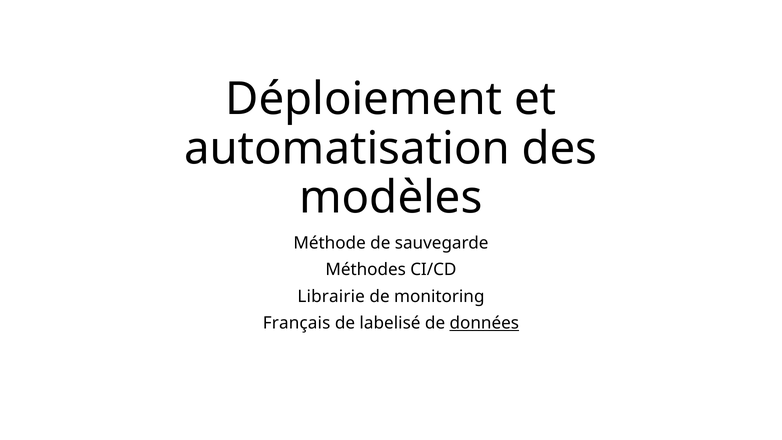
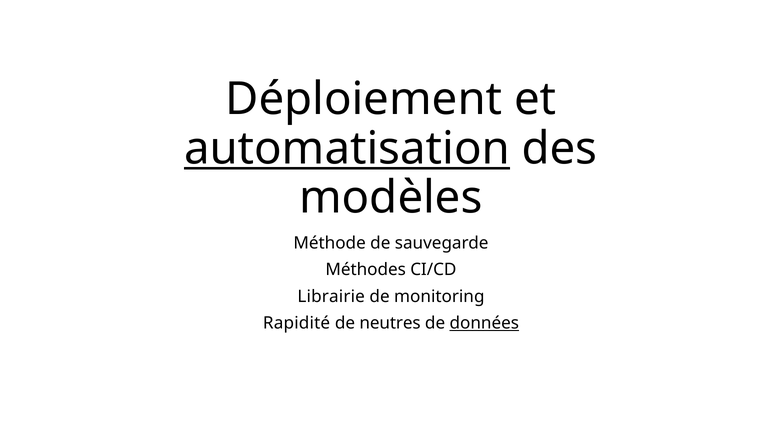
automatisation underline: none -> present
Français: Français -> Rapidité
labelisé: labelisé -> neutres
